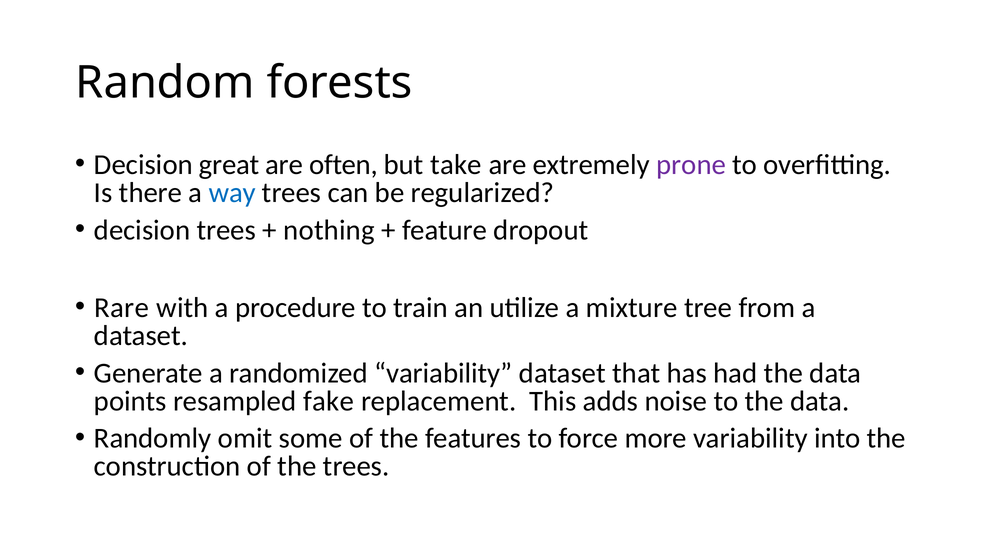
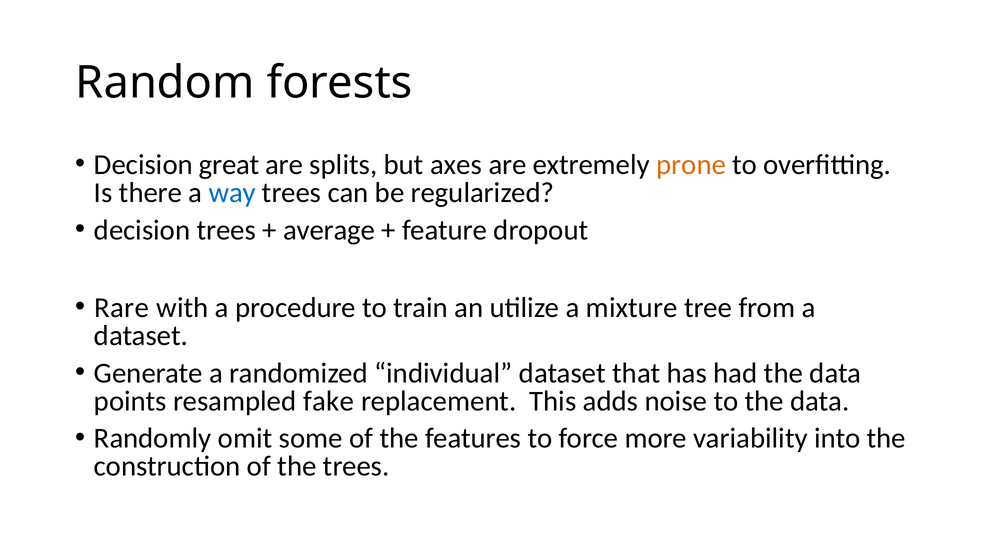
often: often -> splits
take: take -> axes
prone colour: purple -> orange
nothing: nothing -> average
randomized variability: variability -> individual
